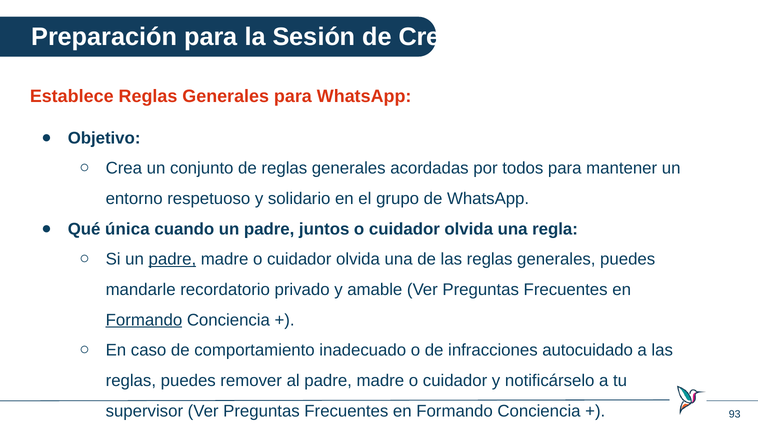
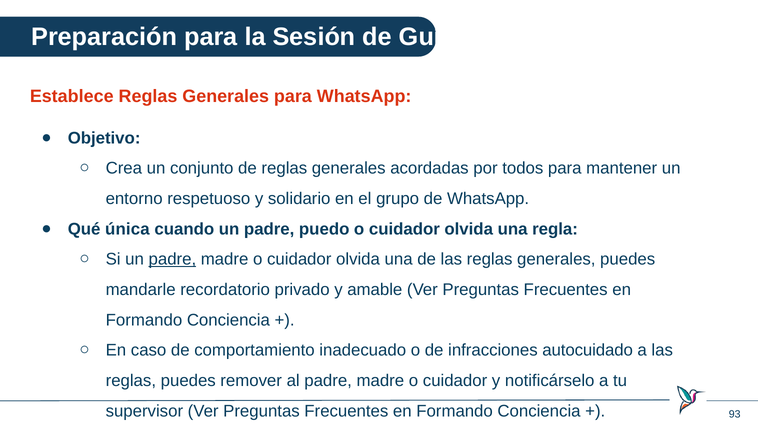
Creo: Creo -> Guía
juntos: juntos -> puedo
Formando at (144, 319) underline: present -> none
